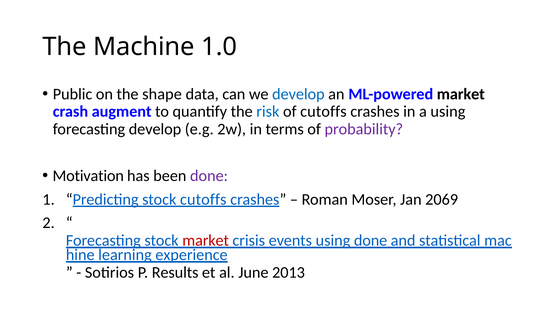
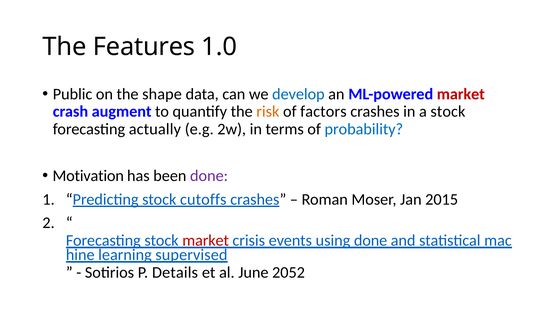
Machine: Machine -> Features
market at (461, 94) colour: black -> red
risk colour: blue -> orange
of cutoffs: cutoffs -> factors
a using: using -> stock
forecasting develop: develop -> actually
probability colour: purple -> blue
2069: 2069 -> 2015
experience: experience -> supervised
Results: Results -> Details
2013: 2013 -> 2052
